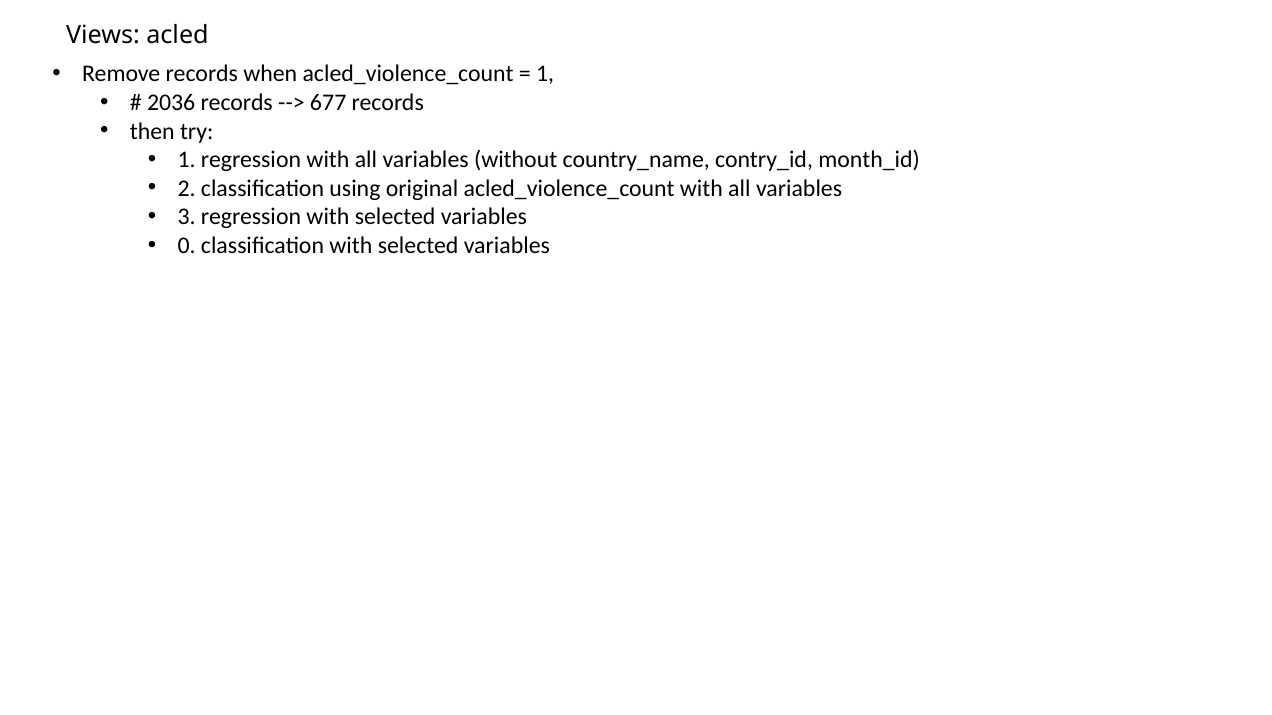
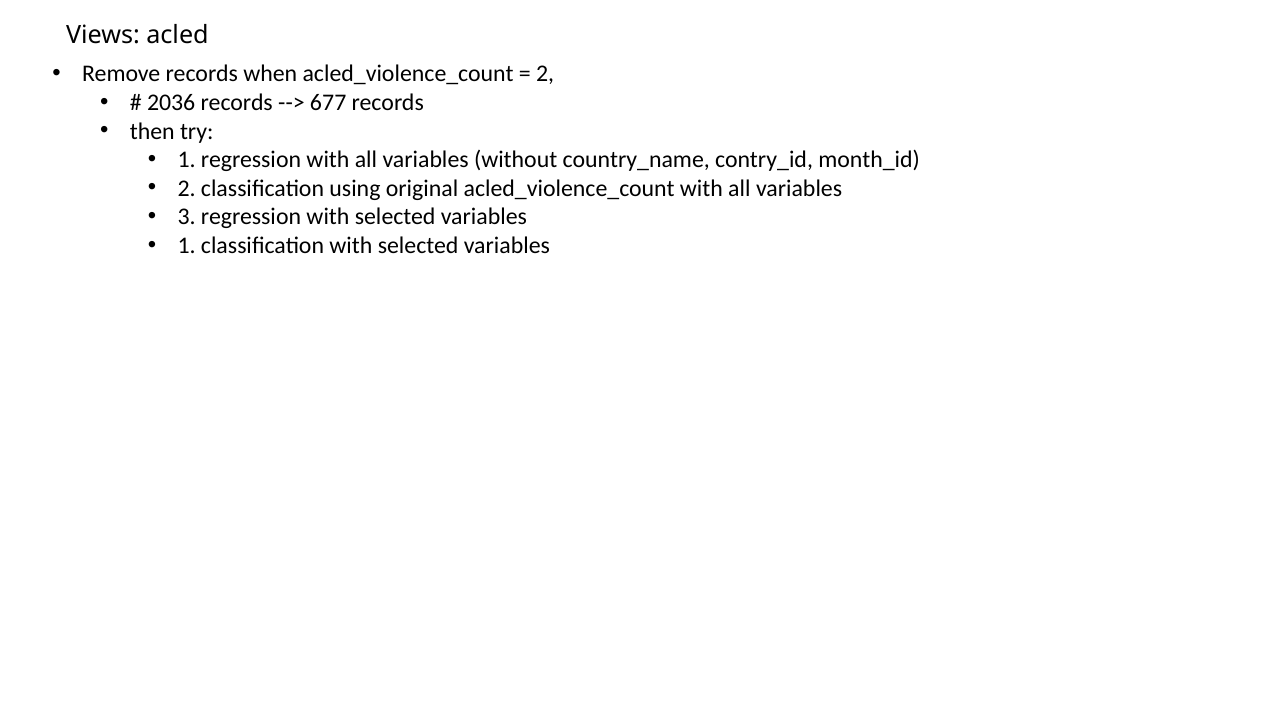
1 at (545, 74): 1 -> 2
0 at (187, 246): 0 -> 1
